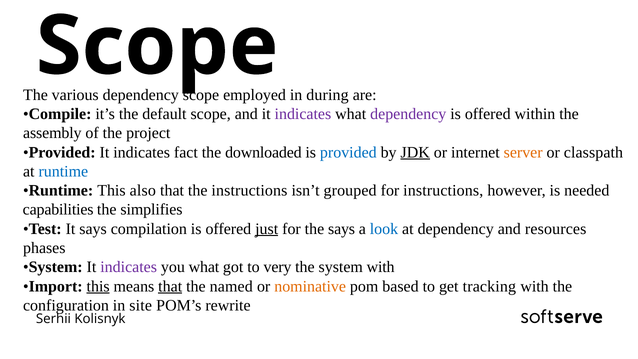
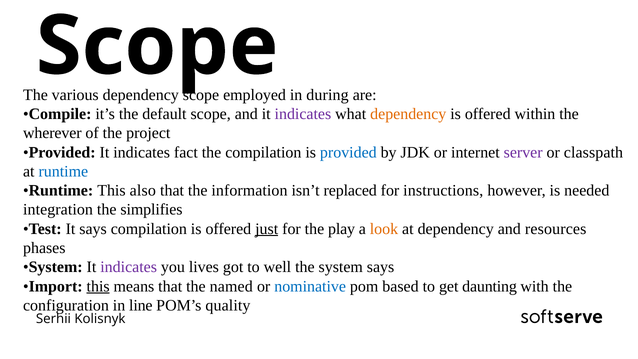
dependency at (408, 114) colour: purple -> orange
assembly: assembly -> wherever
the downloaded: downloaded -> compilation
JDK underline: present -> none
server colour: orange -> purple
the instructions: instructions -> information
grouped: grouped -> replaced
capabilities: capabilities -> integration
the says: says -> play
look colour: blue -> orange
you what: what -> lives
very: very -> well
system with: with -> says
that at (170, 286) underline: present -> none
nominative colour: orange -> blue
tracking: tracking -> daunting
site: site -> line
rewrite: rewrite -> quality
